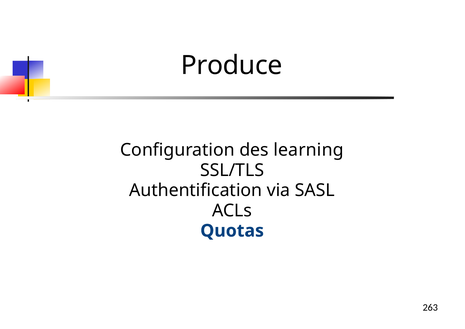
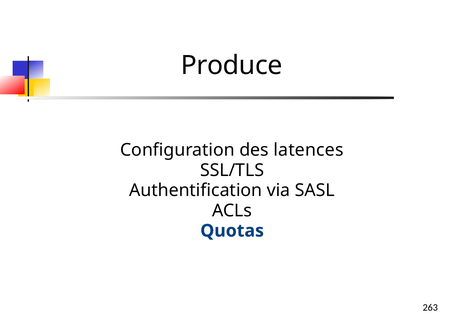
learning: learning -> latences
